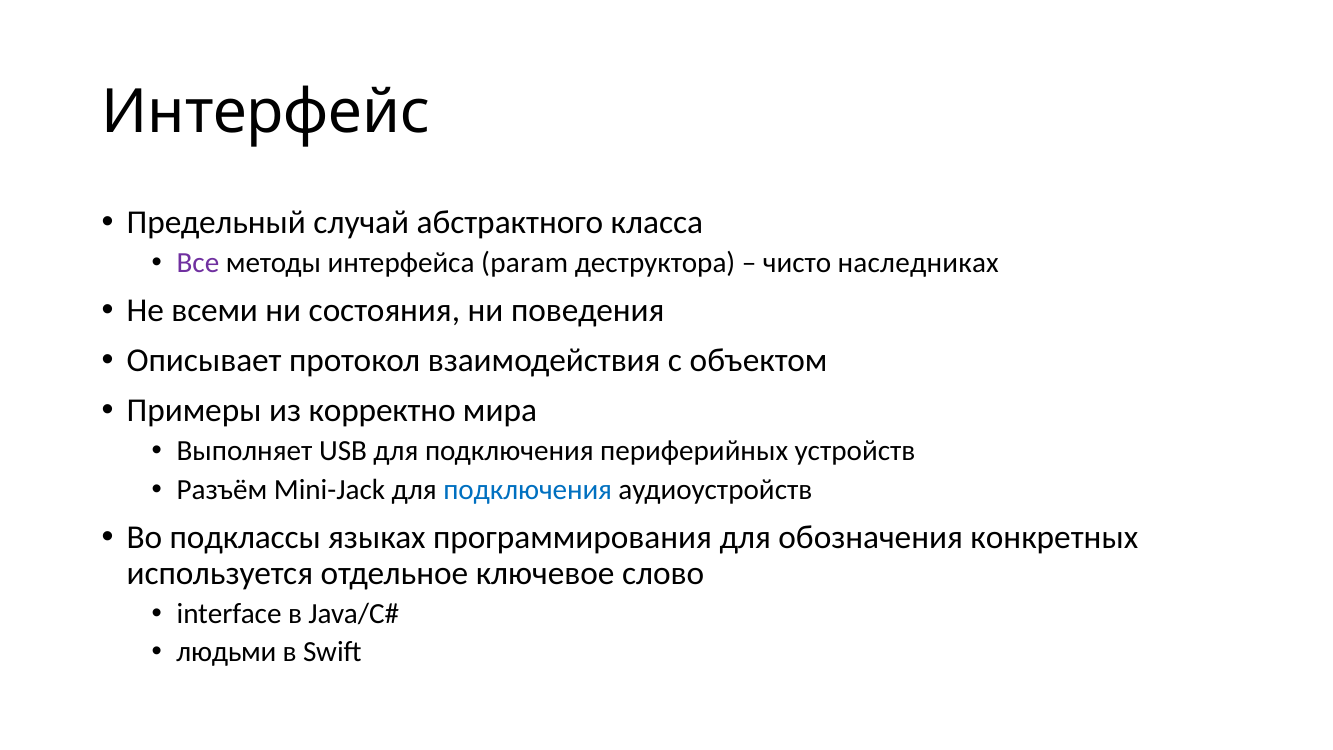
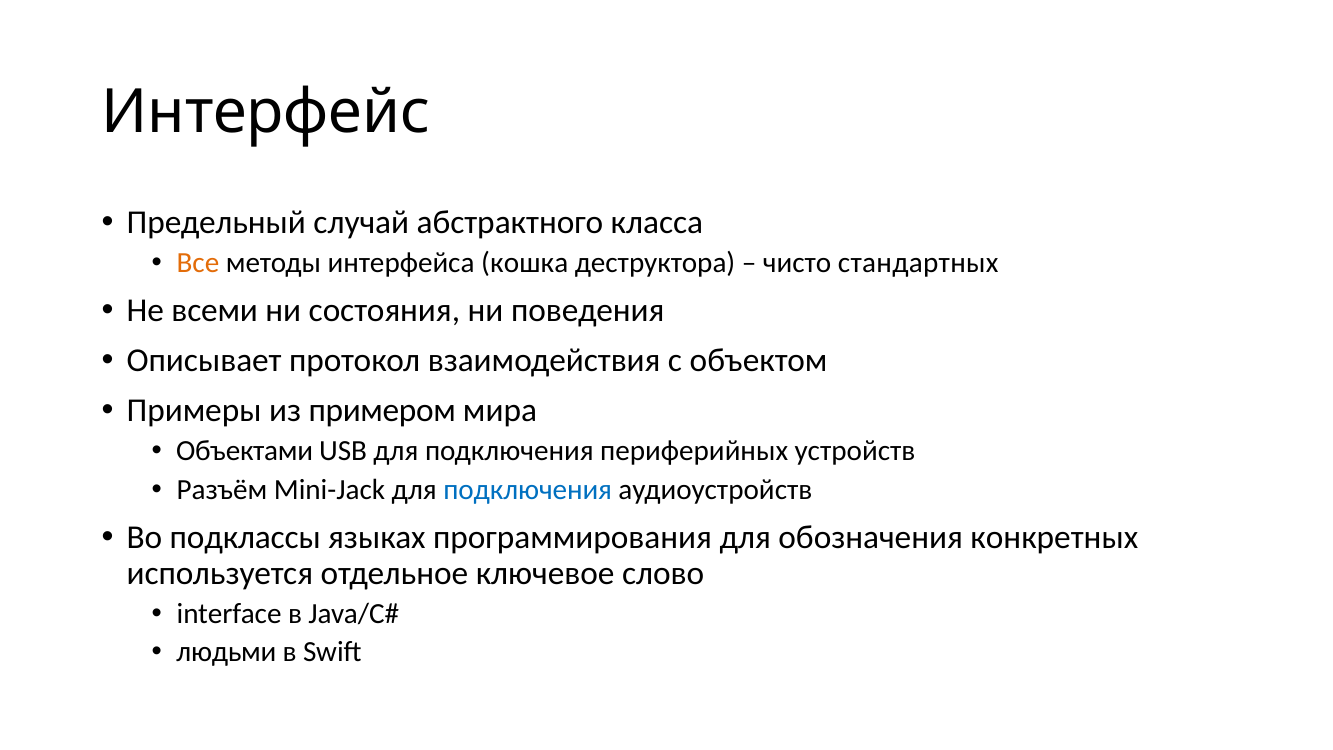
Все colour: purple -> orange
param: param -> кошка
наследниках: наследниках -> стандартных
корректно: корректно -> примером
Выполняет: Выполняет -> Объектами
